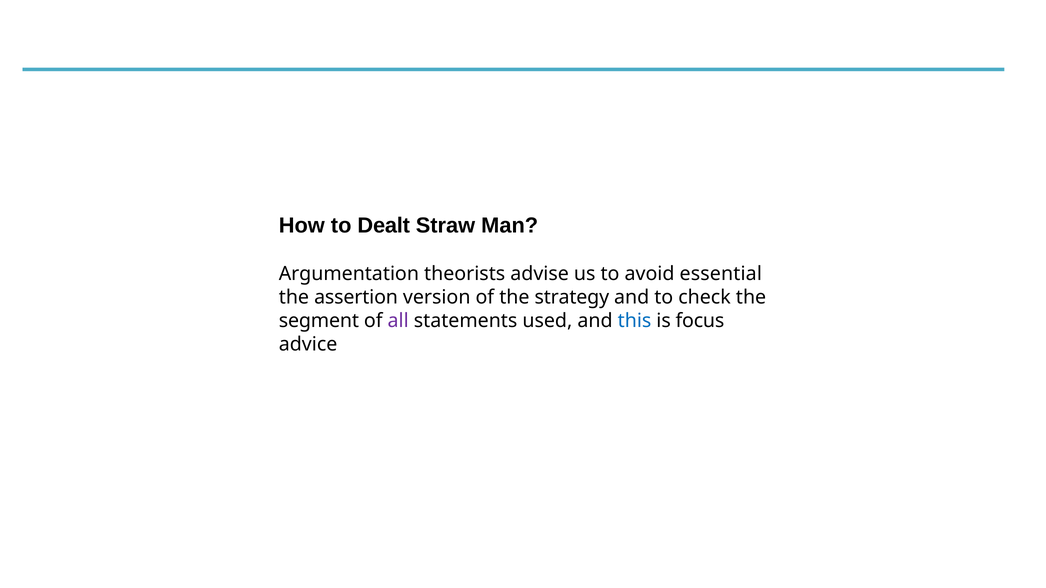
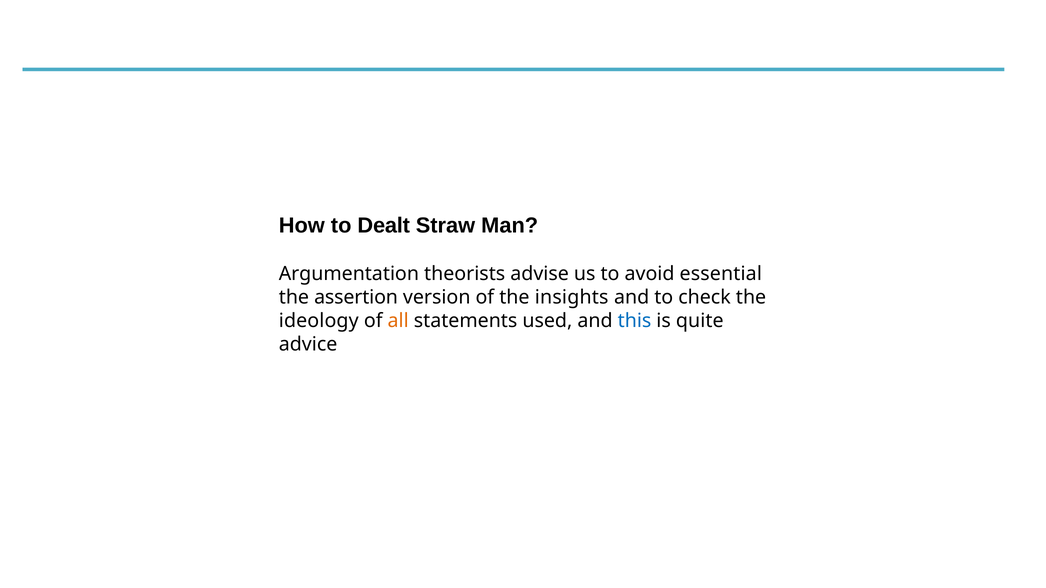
strategy: strategy -> insights
segment: segment -> ideology
all colour: purple -> orange
focus: focus -> quite
